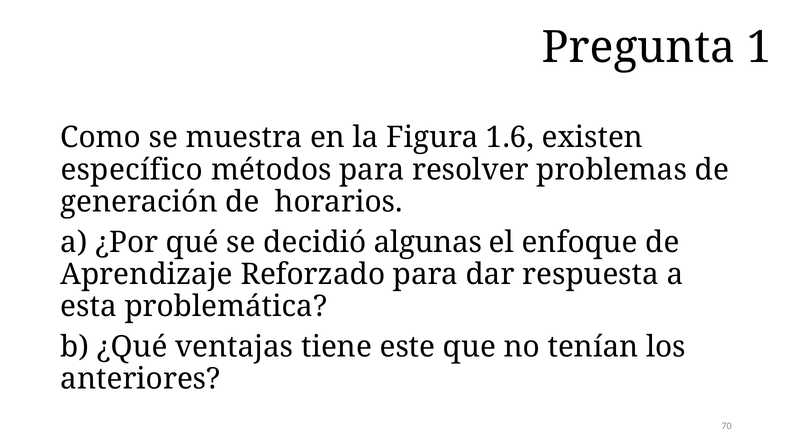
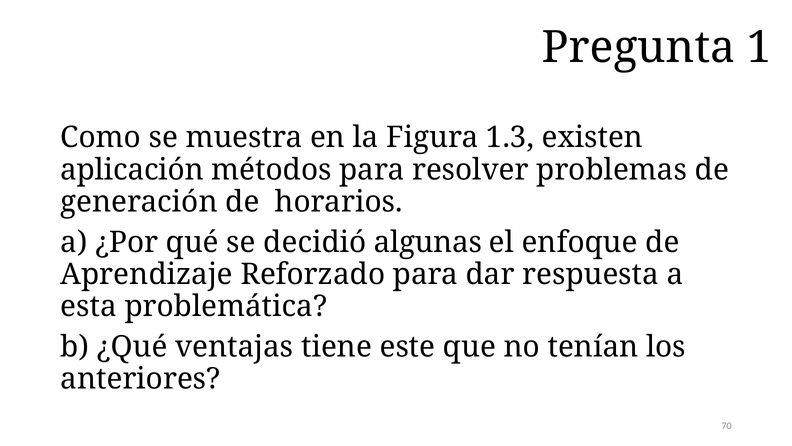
1.6: 1.6 -> 1.3
específico: específico -> aplicación
